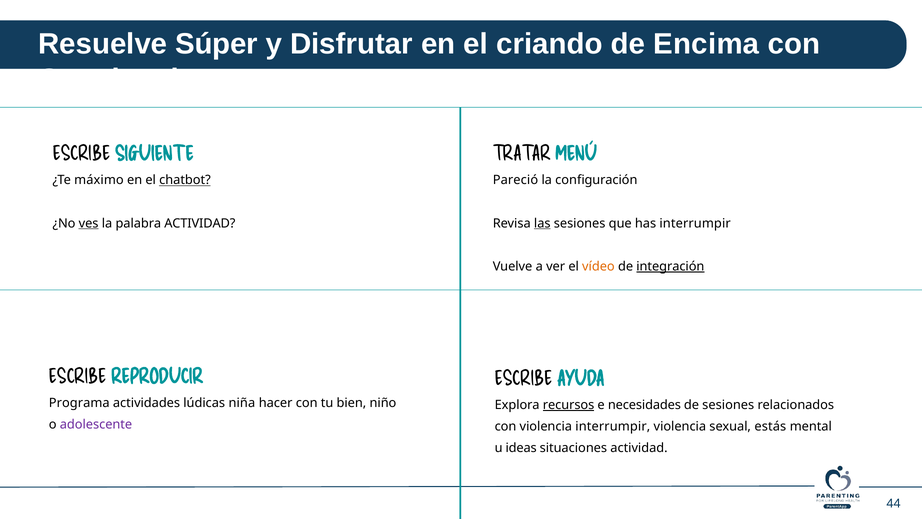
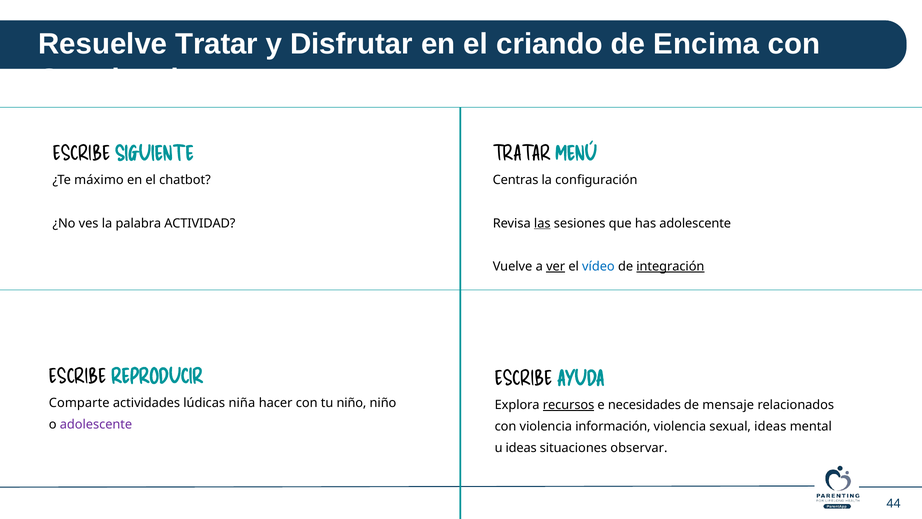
Resuelve Súper: Súper -> Tratar
chatbot underline: present -> none
Pareció: Pareció -> Centras
ves underline: present -> none
has interrumpir: interrumpir -> adolescente
ver underline: none -> present
vídeo colour: orange -> blue
Programa: Programa -> Comparte
tu bien: bien -> niño
de sesiones: sesiones -> mensaje
violencia interrumpir: interrumpir -> información
sexual estás: estás -> ideas
situaciones actividad: actividad -> observar
